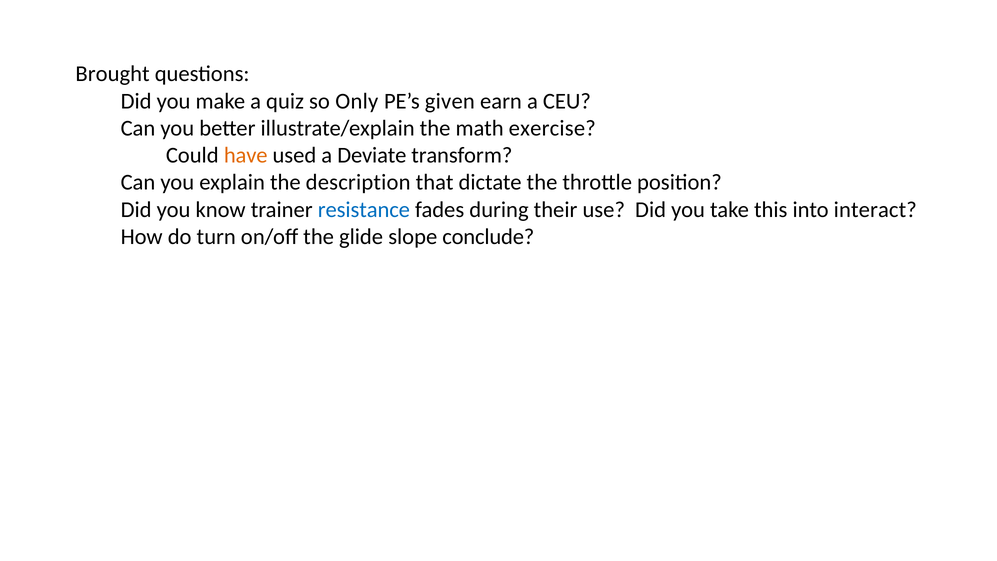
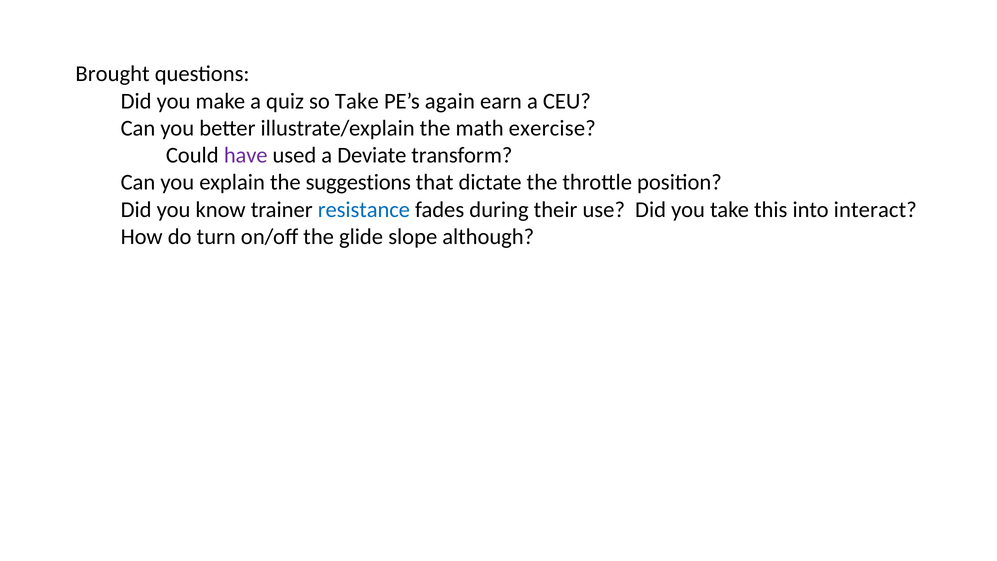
so Only: Only -> Take
given: given -> again
have colour: orange -> purple
description: description -> suggestions
conclude: conclude -> although
